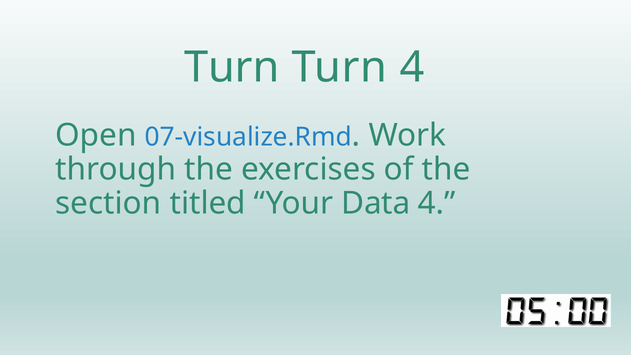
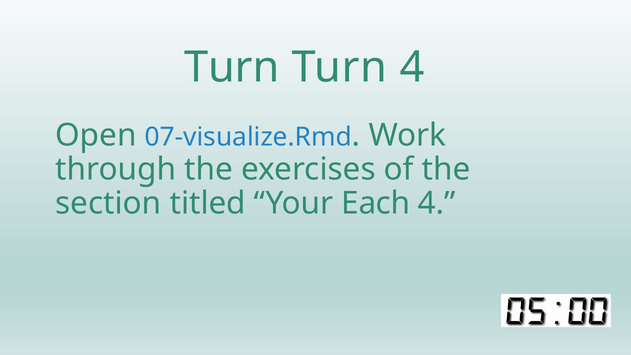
Data: Data -> Each
